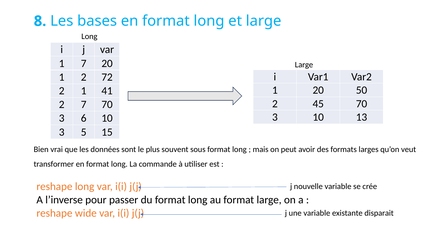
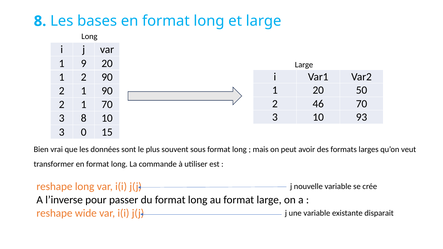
1 7: 7 -> 9
2 72: 72 -> 90
1 41: 41 -> 90
45: 45 -> 46
7 at (84, 105): 7 -> 1
13: 13 -> 93
3 6: 6 -> 8
5: 5 -> 0
